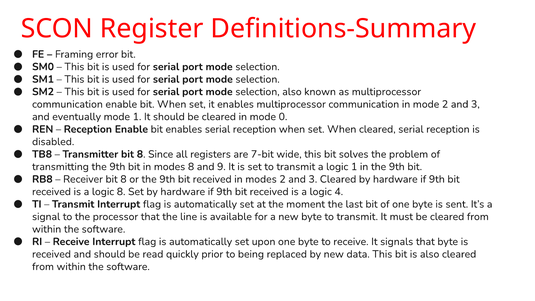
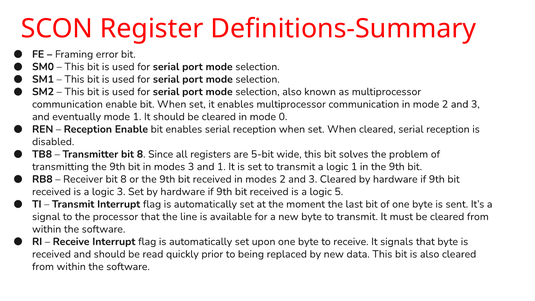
7-bit: 7-bit -> 5-bit
modes 8: 8 -> 3
and 9: 9 -> 1
logic 8: 8 -> 3
4: 4 -> 5
